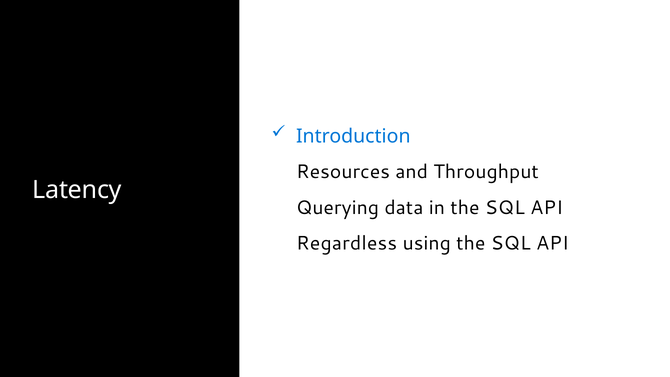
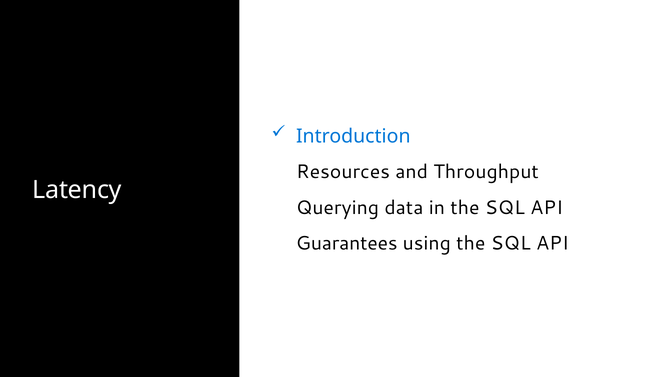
Regardless: Regardless -> Guarantees
